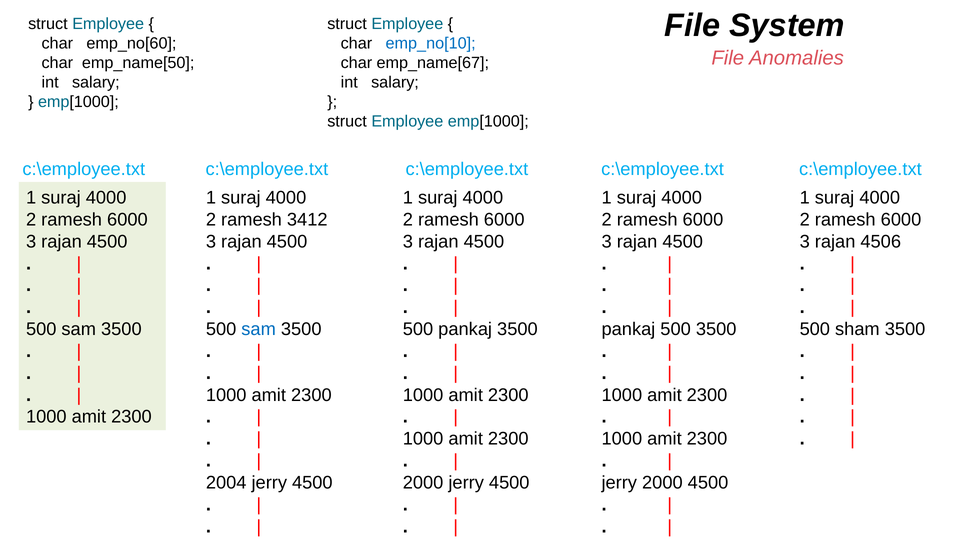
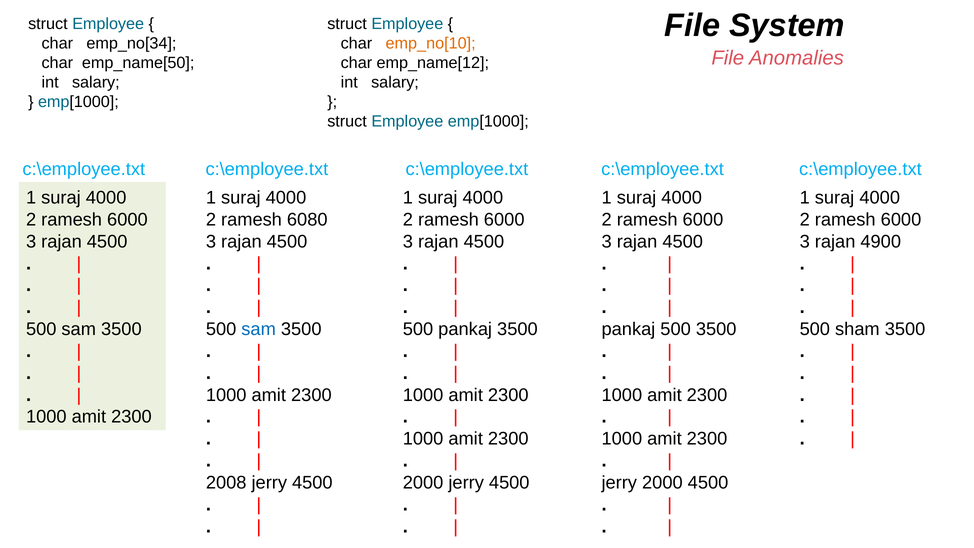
emp_no[60: emp_no[60 -> emp_no[34
emp_no[10 colour: blue -> orange
emp_name[67: emp_name[67 -> emp_name[12
3412: 3412 -> 6080
4506: 4506 -> 4900
2004: 2004 -> 2008
